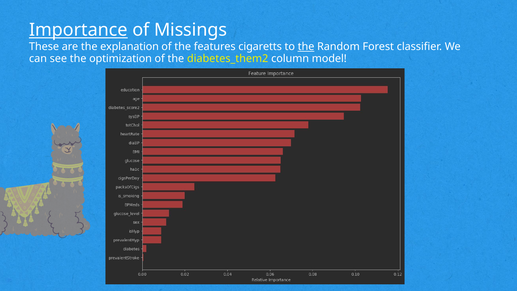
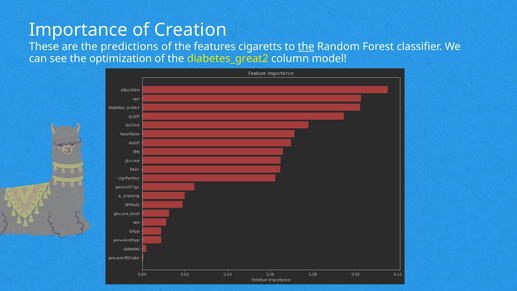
Importance underline: present -> none
Missings: Missings -> Creation
explanation: explanation -> predictions
diabetes_them2: diabetes_them2 -> diabetes_great2
